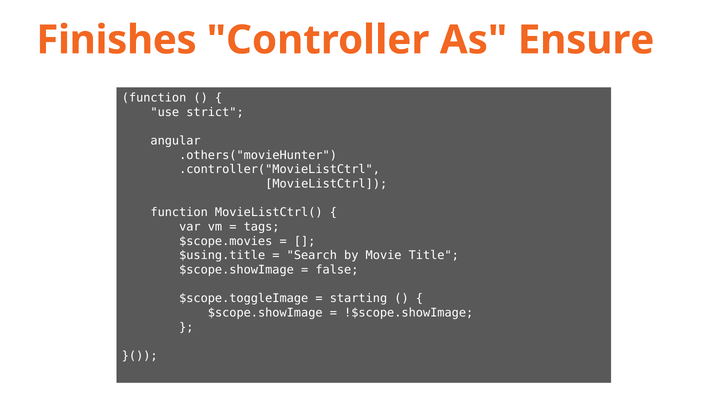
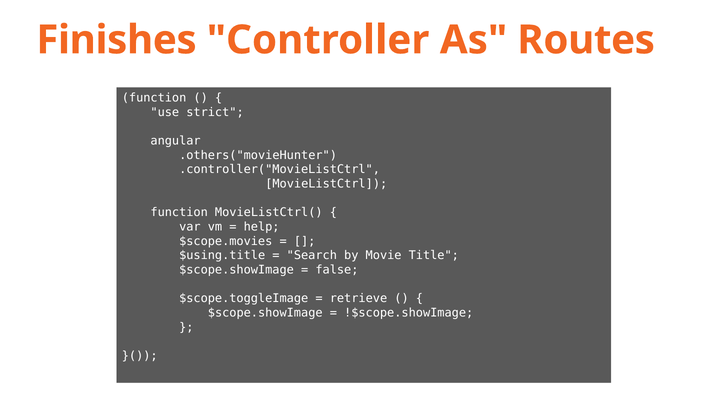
Ensure: Ensure -> Routes
tags: tags -> help
starting: starting -> retrieve
